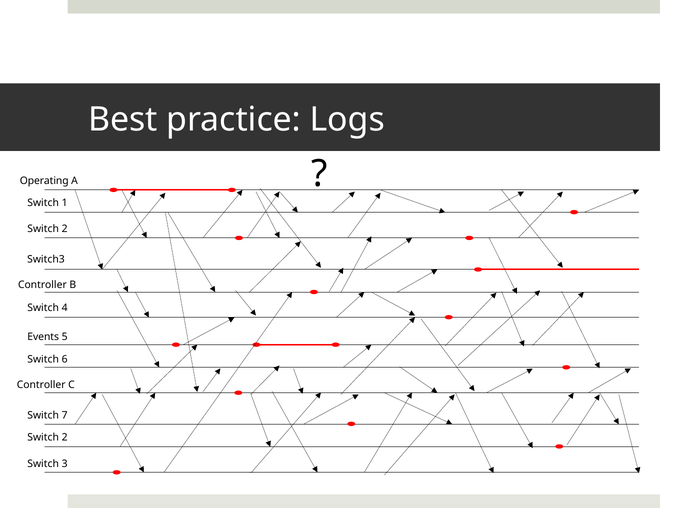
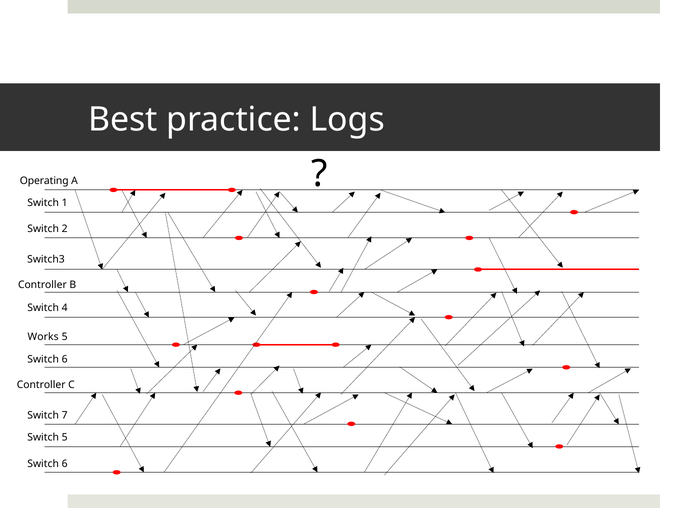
Events: Events -> Works
2 at (65, 437): 2 -> 5
3 at (65, 464): 3 -> 6
